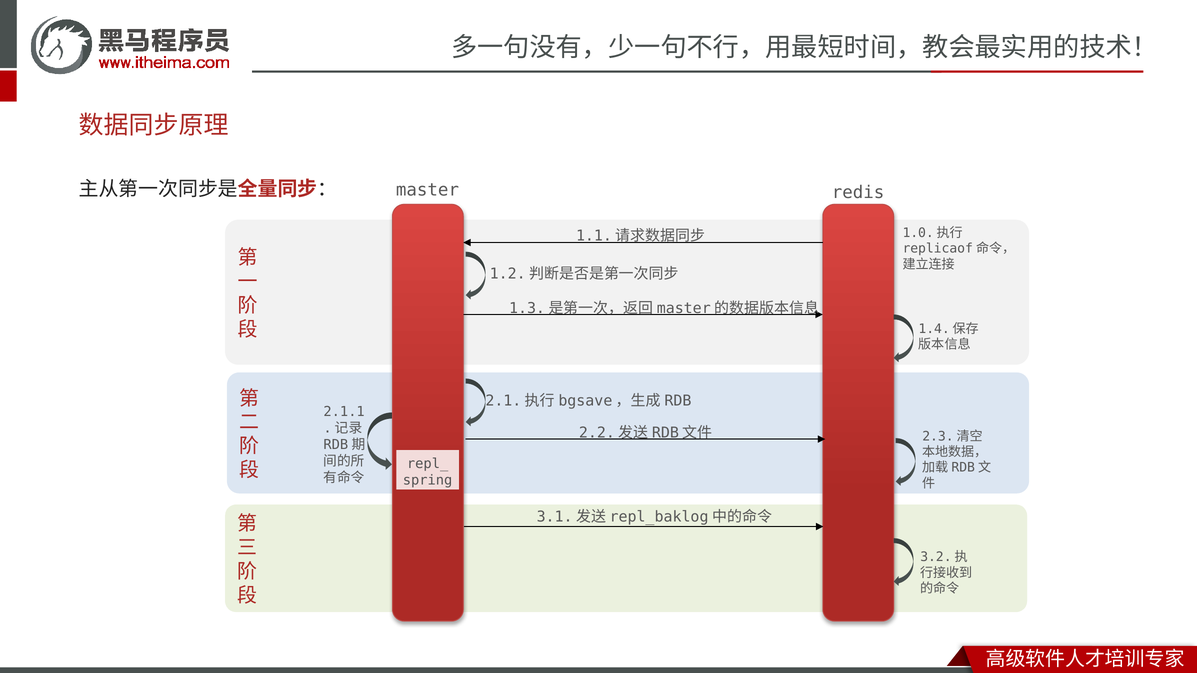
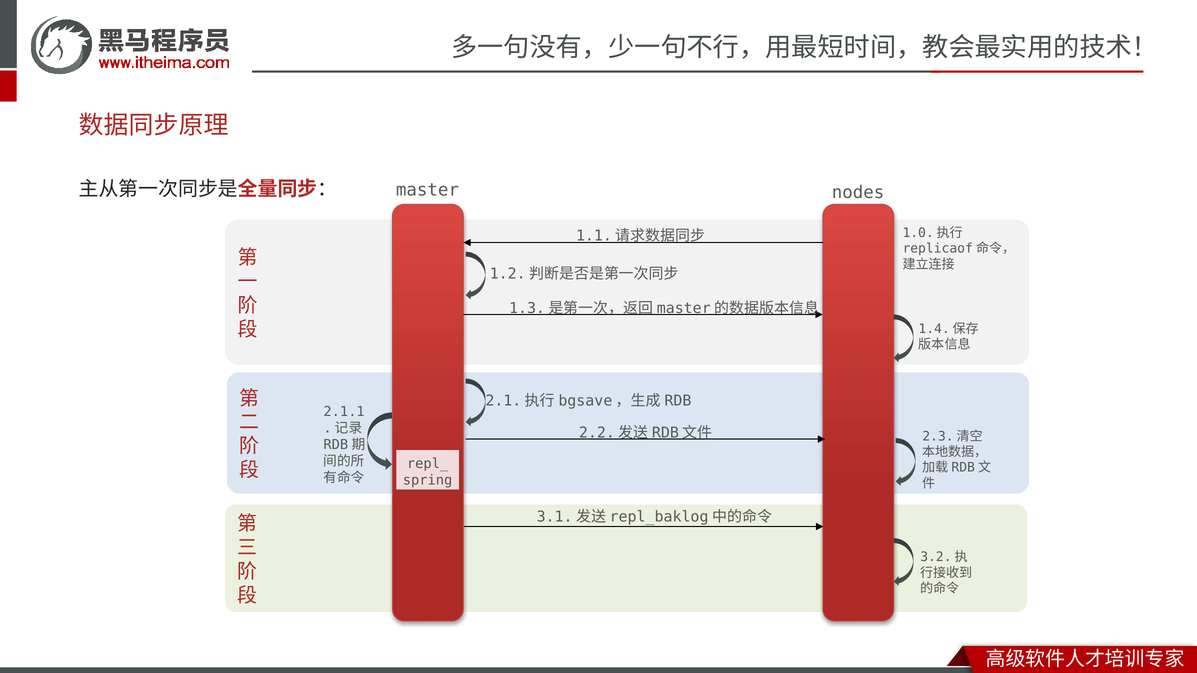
redis: redis -> nodes
